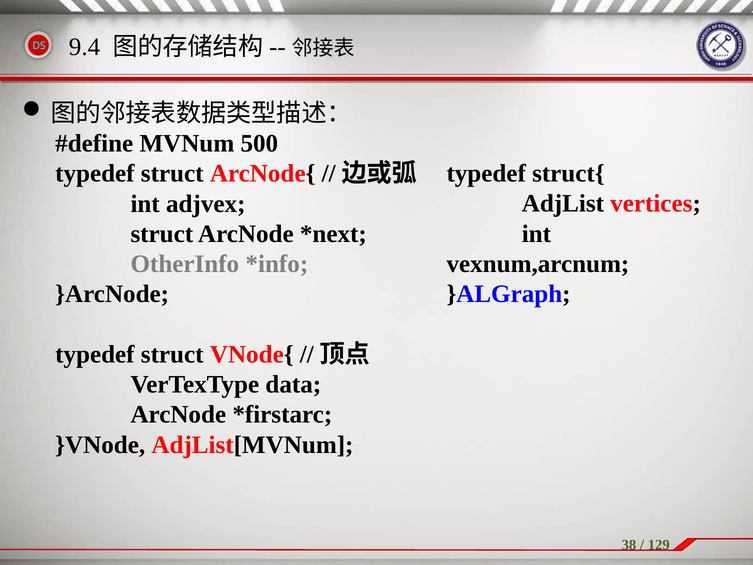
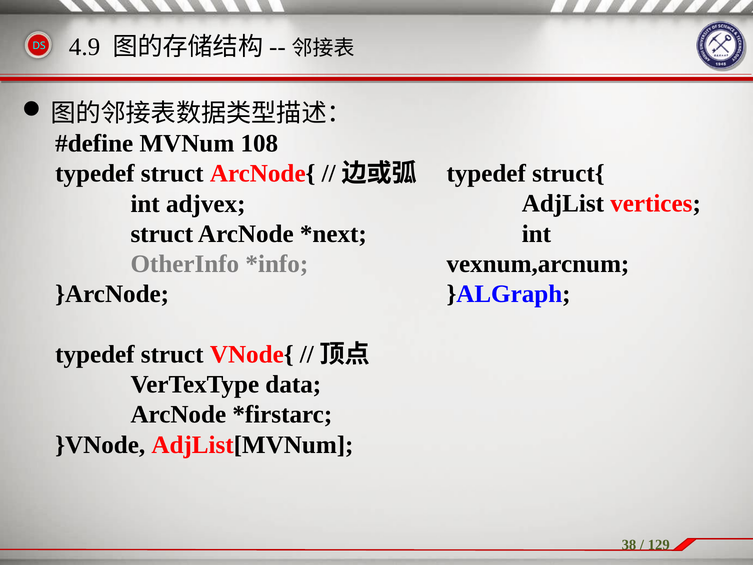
9.4: 9.4 -> 4.9
500: 500 -> 108
